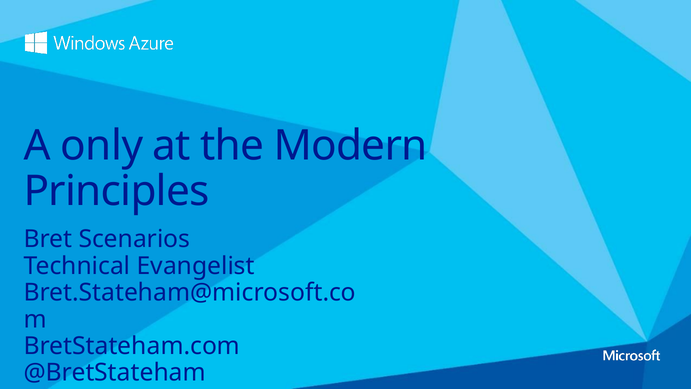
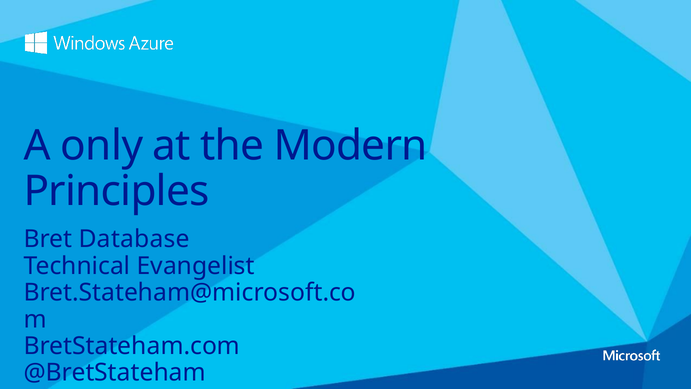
Scenarios: Scenarios -> Database
